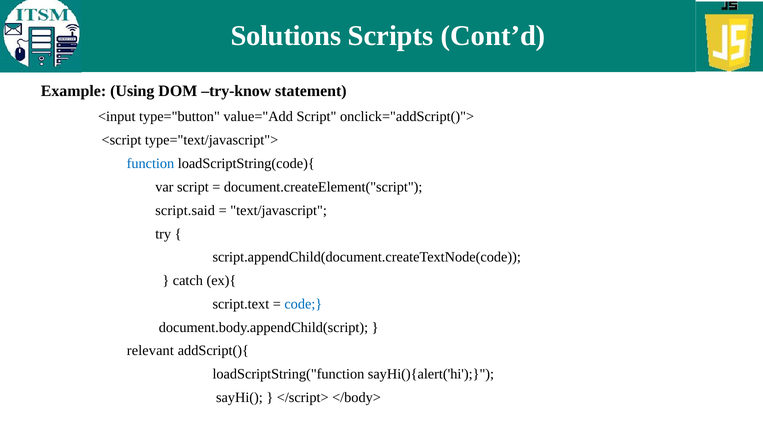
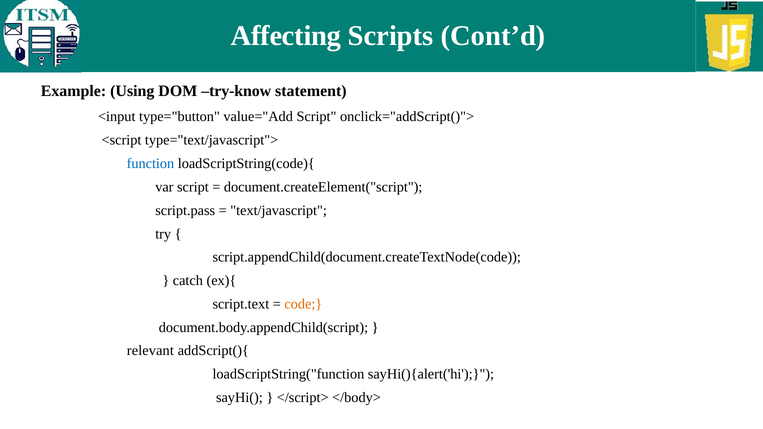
Solutions: Solutions -> Affecting
script.said: script.said -> script.pass
code colour: blue -> orange
